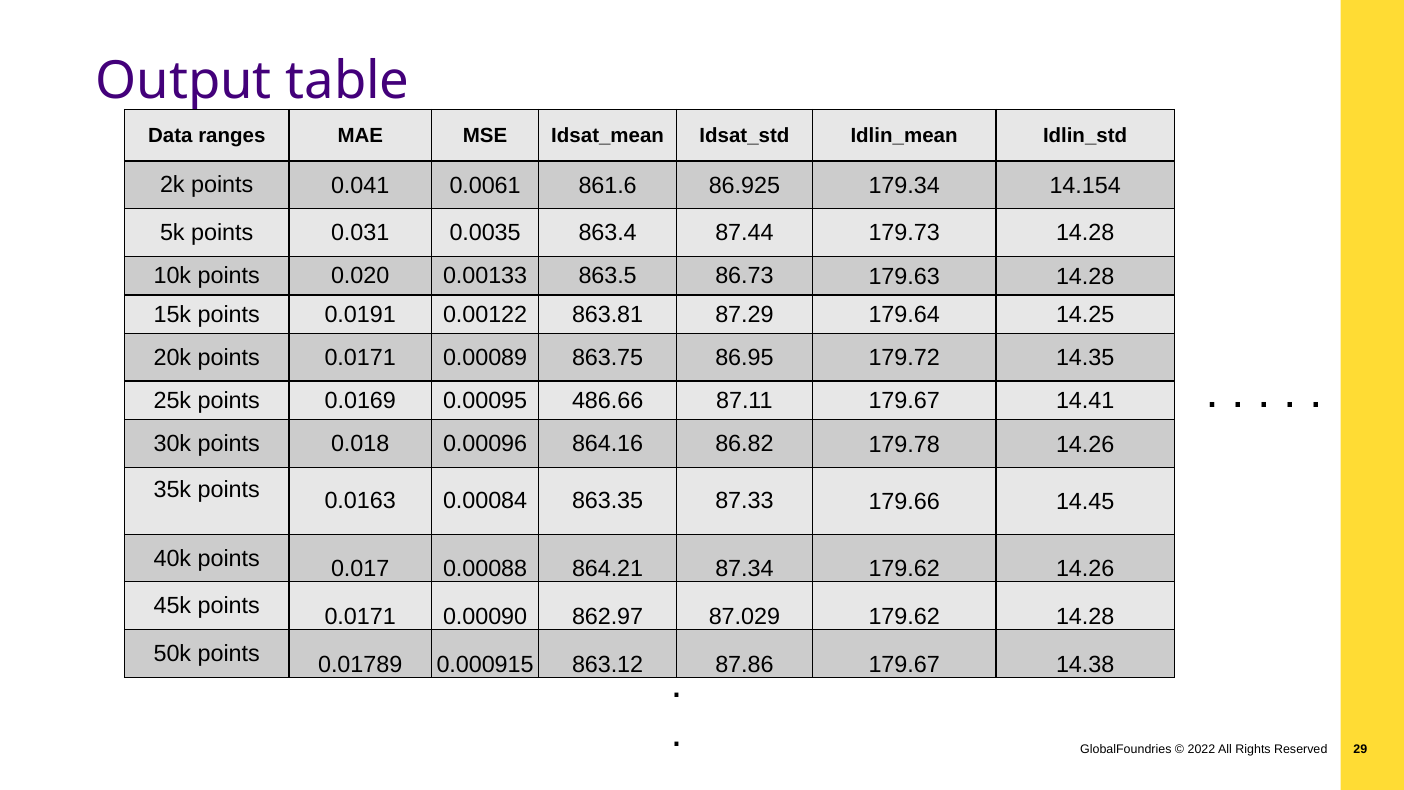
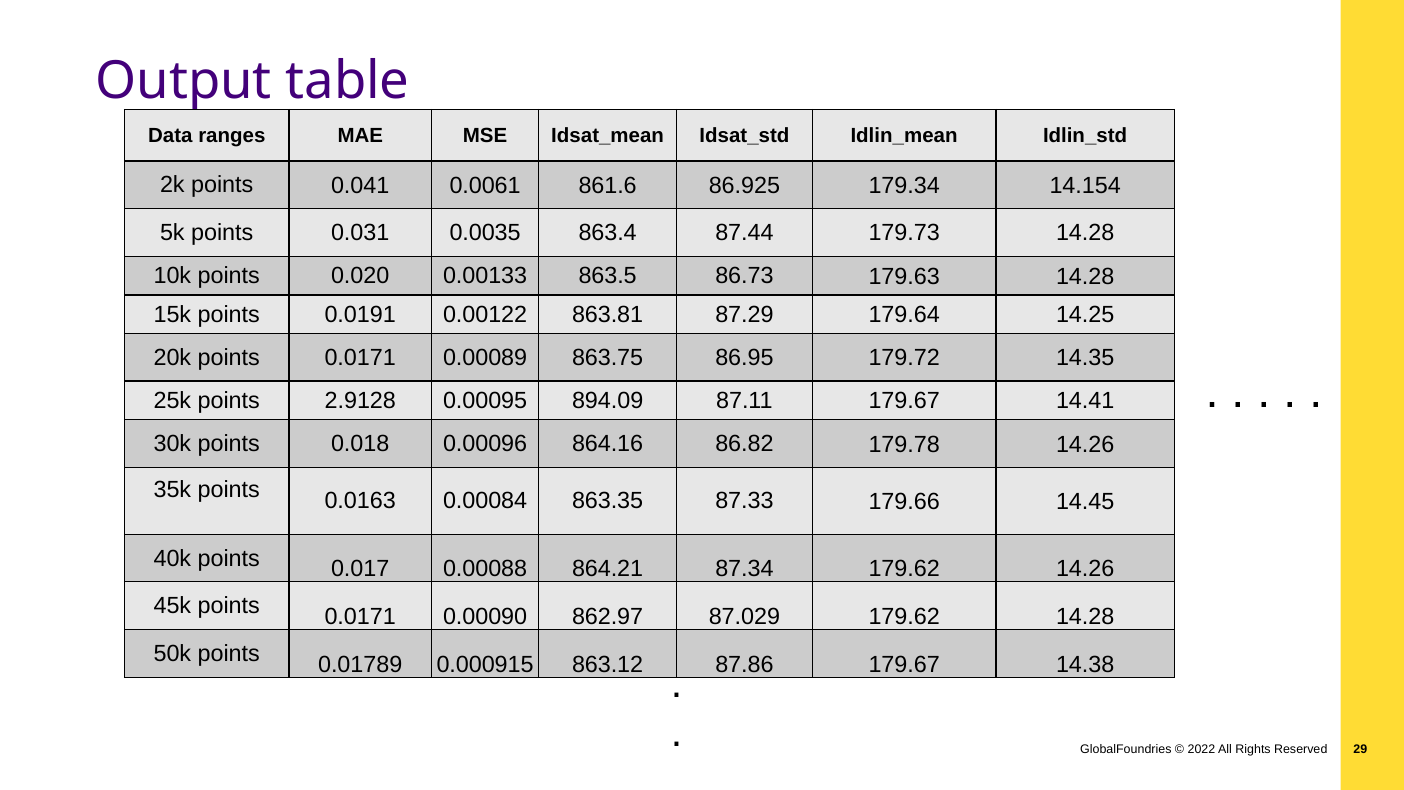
0.0169: 0.0169 -> 2.9128
486.66: 486.66 -> 894.09
